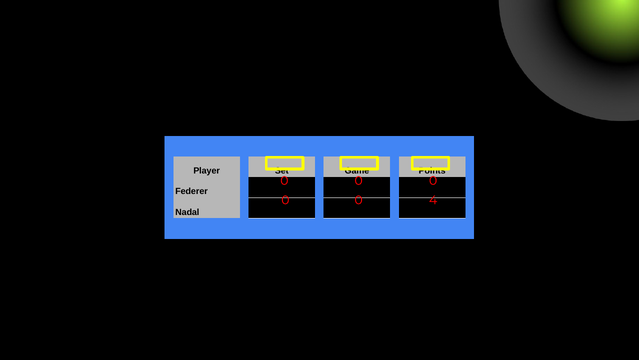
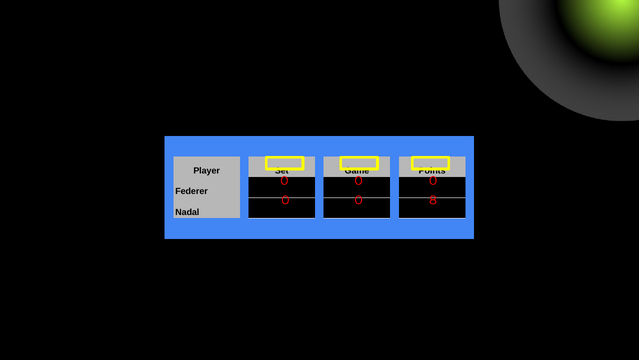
4: 4 -> 8
